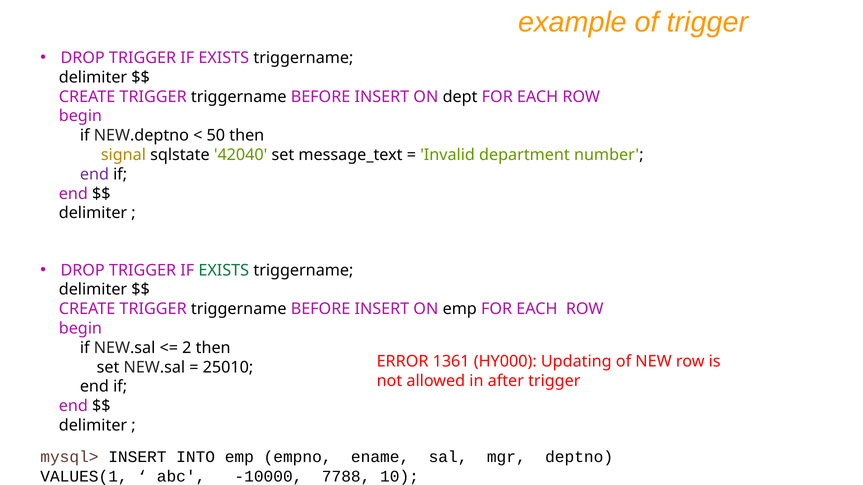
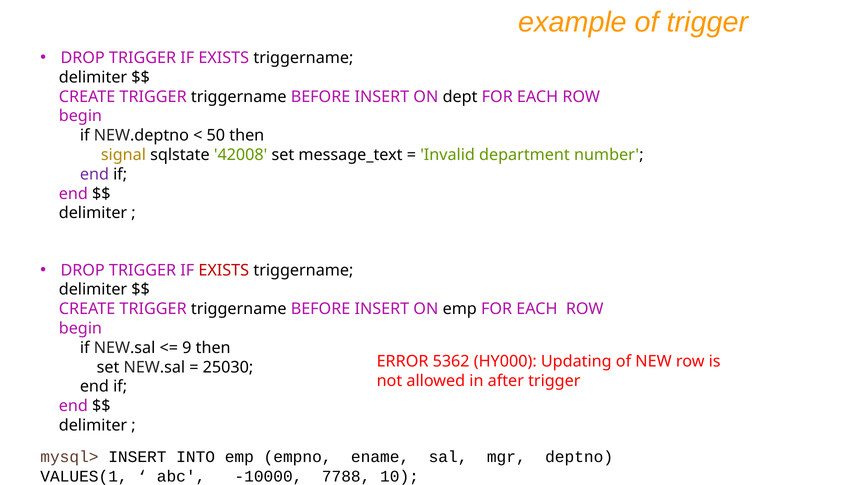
42040: 42040 -> 42008
EXISTS at (224, 271) colour: green -> red
2: 2 -> 9
1361: 1361 -> 5362
25010: 25010 -> 25030
